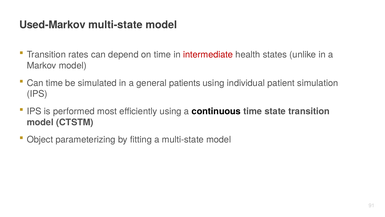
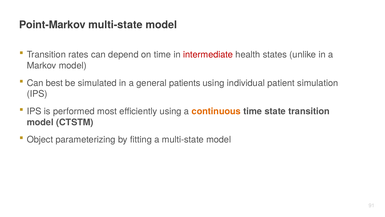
Used-Markov: Used-Markov -> Point-Markov
Can time: time -> best
continuous colour: black -> orange
